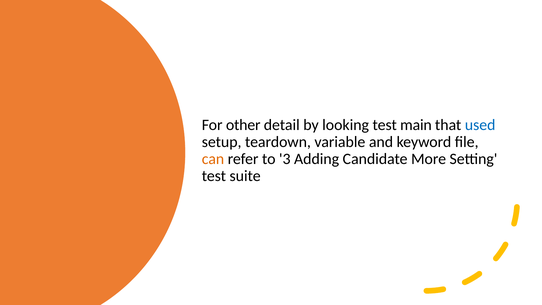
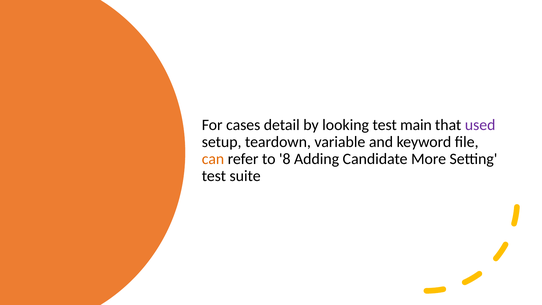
other: other -> cases
used colour: blue -> purple
3: 3 -> 8
